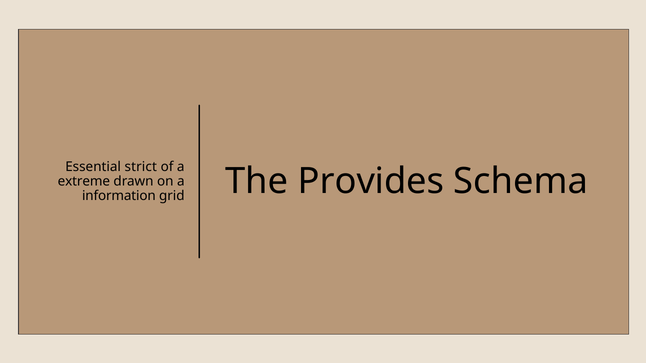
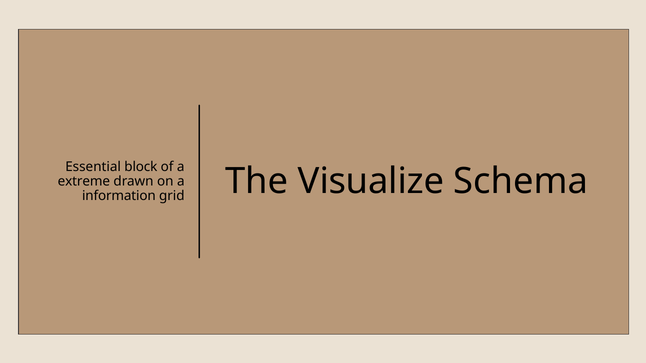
strict: strict -> block
Provides: Provides -> Visualize
